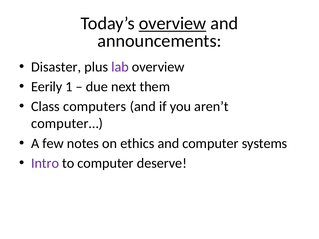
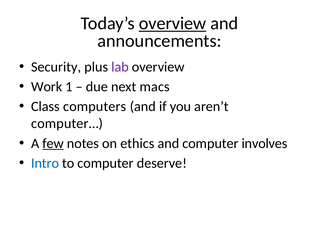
Disaster: Disaster -> Security
Eerily: Eerily -> Work
them: them -> macs
few underline: none -> present
systems: systems -> involves
Intro colour: purple -> blue
